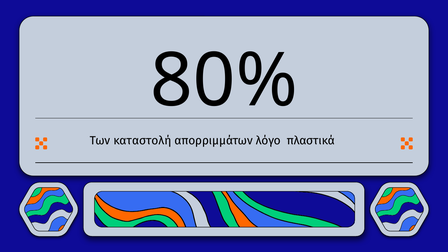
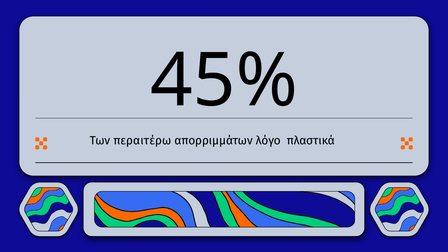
80%: 80% -> 45%
καταστολή: καταστολή -> περαιτέρω
